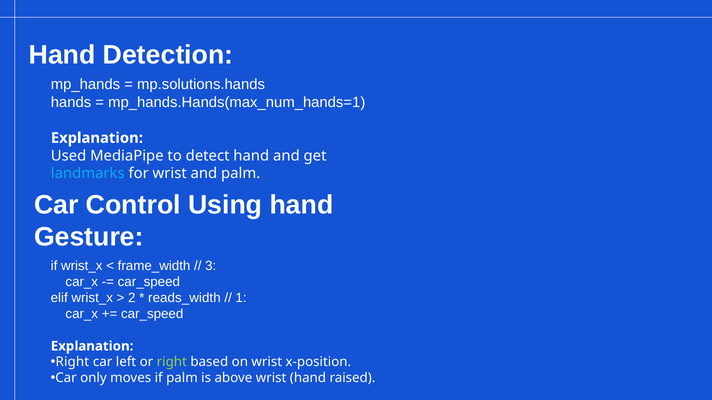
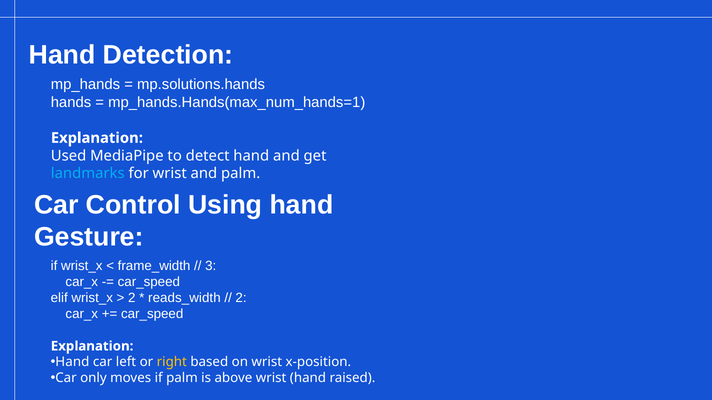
1 at (241, 298): 1 -> 2
Right at (72, 363): Right -> Hand
right at (172, 363) colour: light green -> yellow
